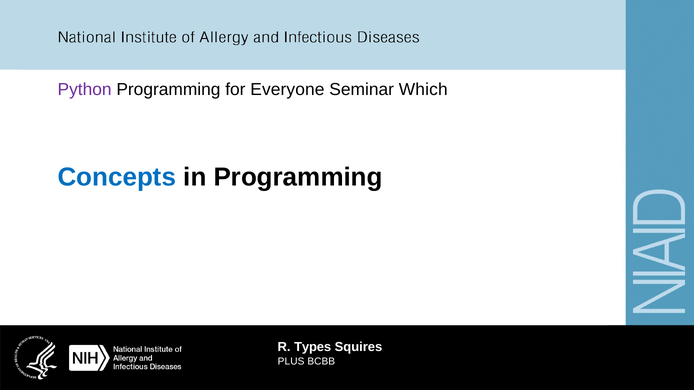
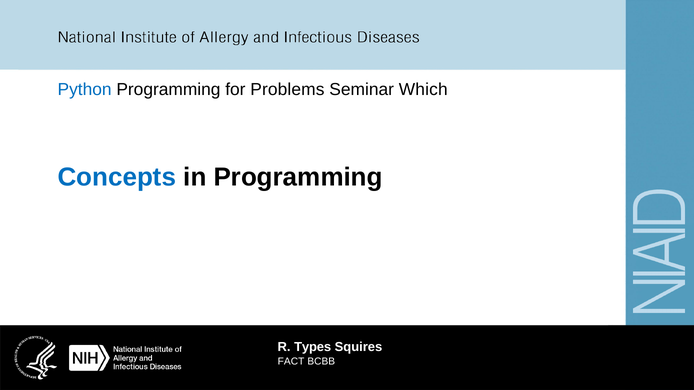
Python colour: purple -> blue
Everyone: Everyone -> Problems
PLUS: PLUS -> FACT
